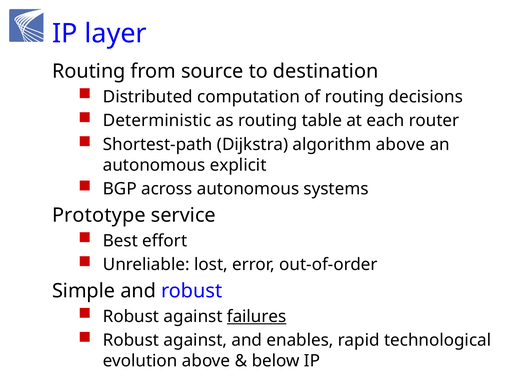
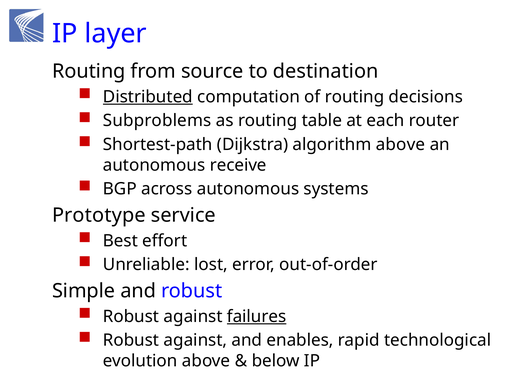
Distributed underline: none -> present
Deterministic: Deterministic -> Subproblems
explicit: explicit -> receive
